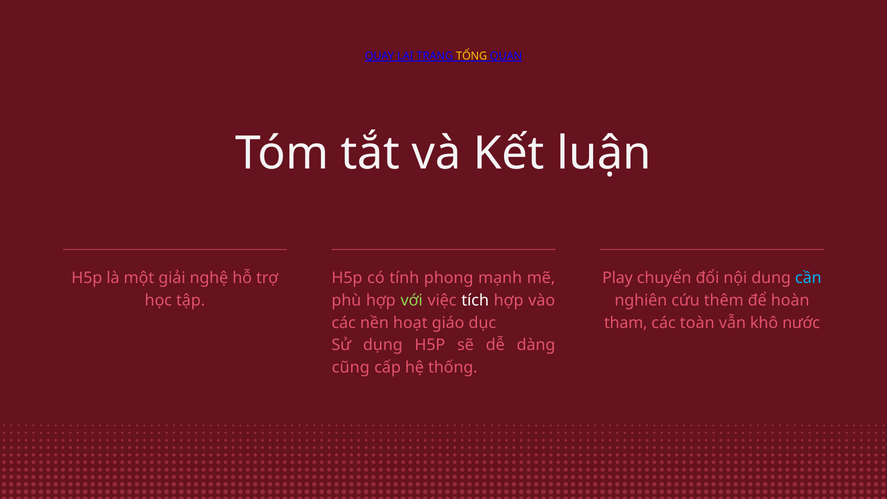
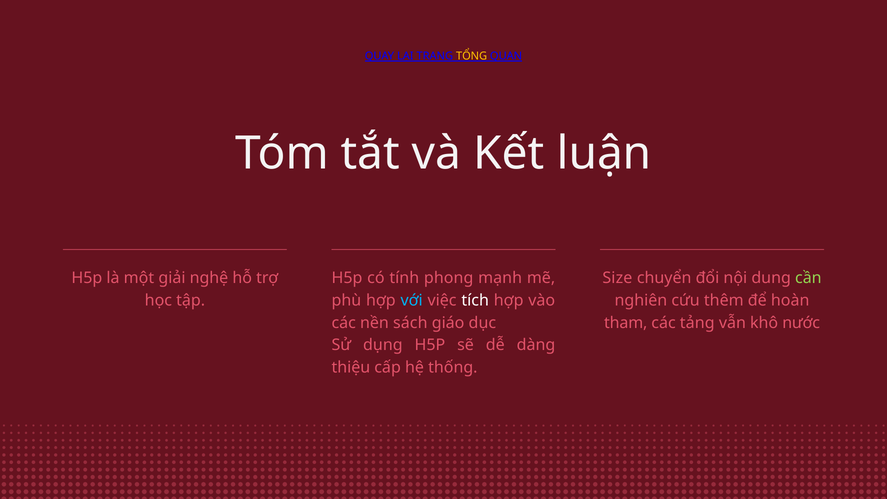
Play: Play -> Size
cần colour: light blue -> light green
với colour: light green -> light blue
hoạt: hoạt -> sách
toàn: toàn -> tảng
cũng: cũng -> thiệu
